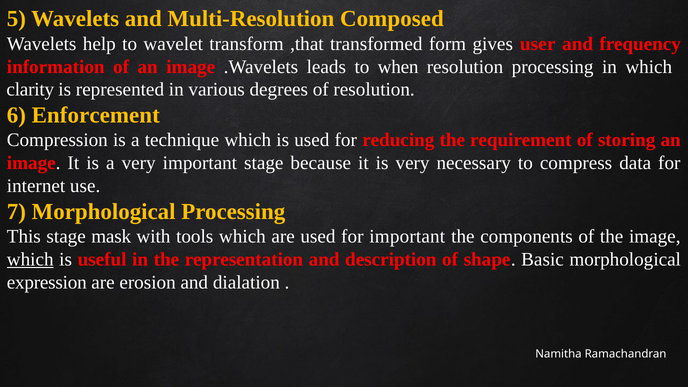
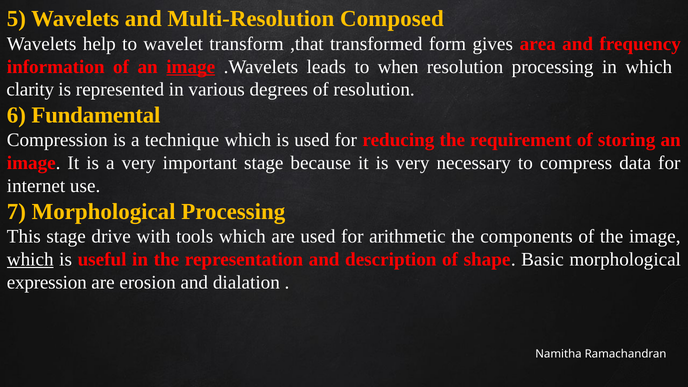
user: user -> area
image at (191, 67) underline: none -> present
Enforcement: Enforcement -> Fundamental
mask: mask -> drive
for important: important -> arithmetic
